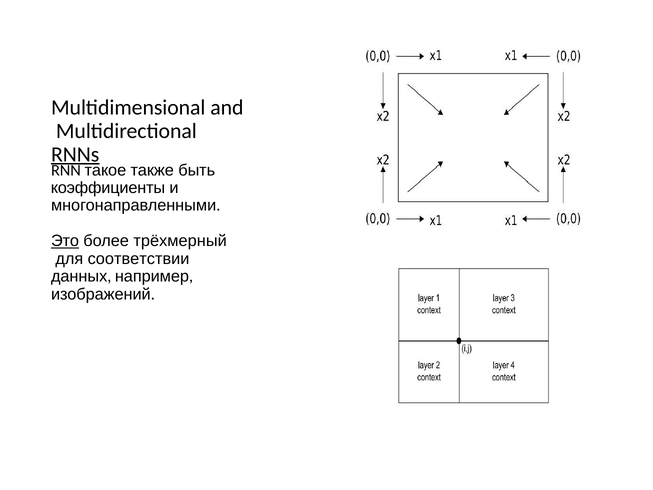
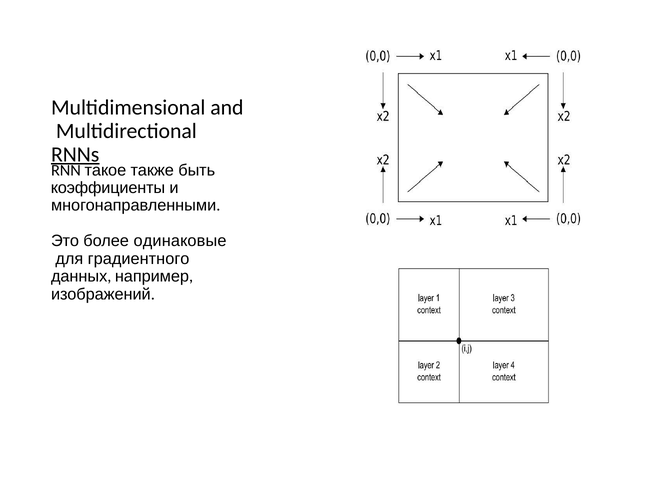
Это underline: present -> none
трёхмерный: трёхмерный -> одинаковые
соответствии: соответствии -> градиентного
